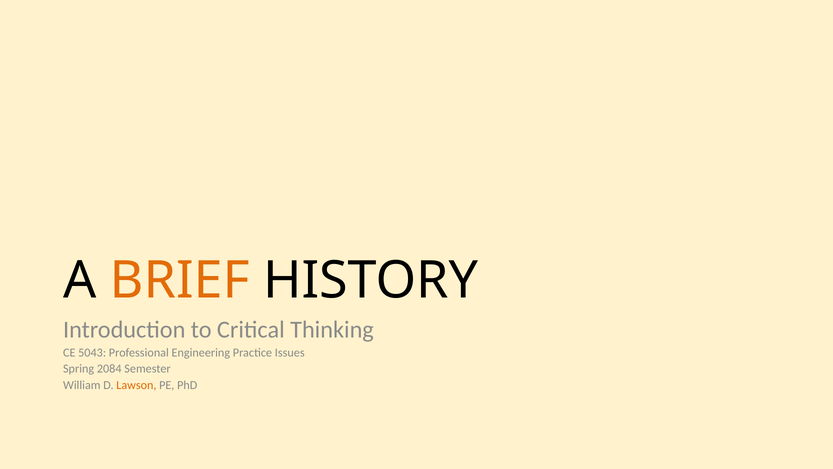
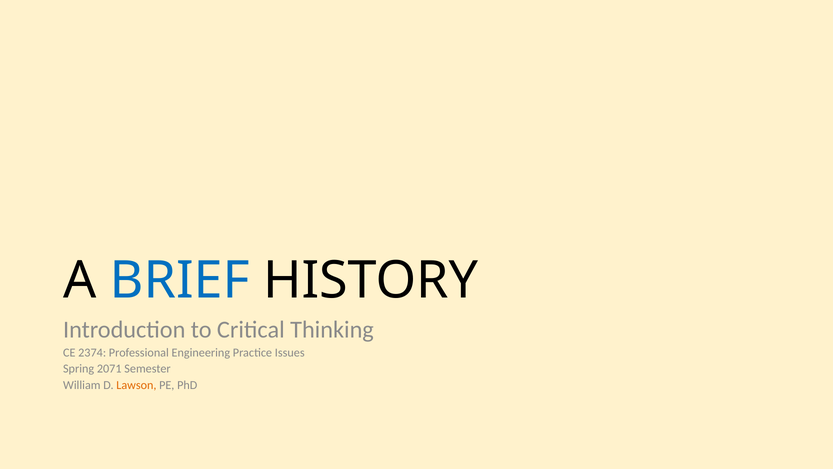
BRIEF colour: orange -> blue
5043: 5043 -> 2374
2084: 2084 -> 2071
